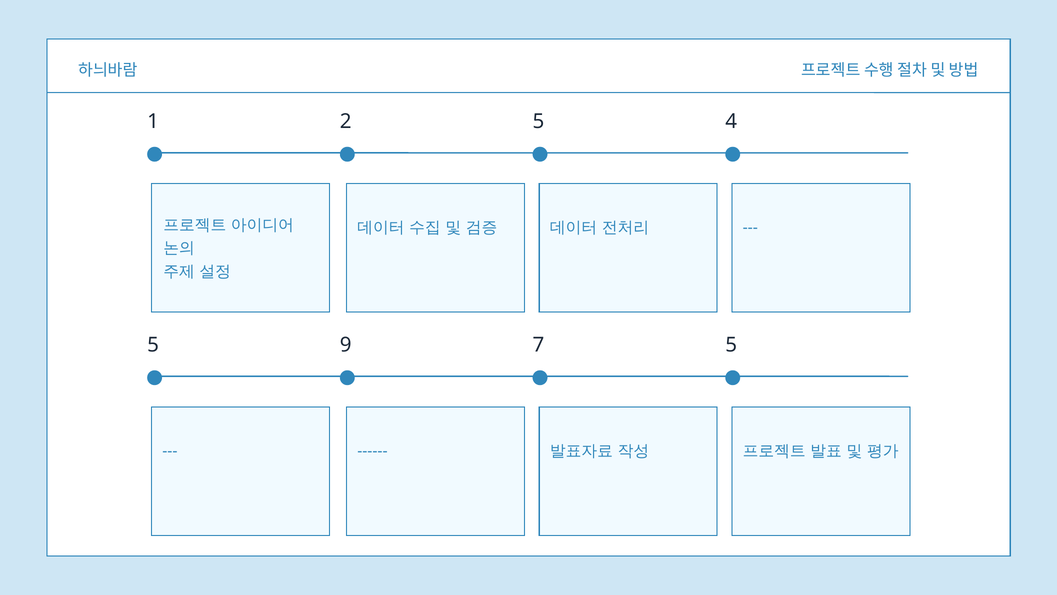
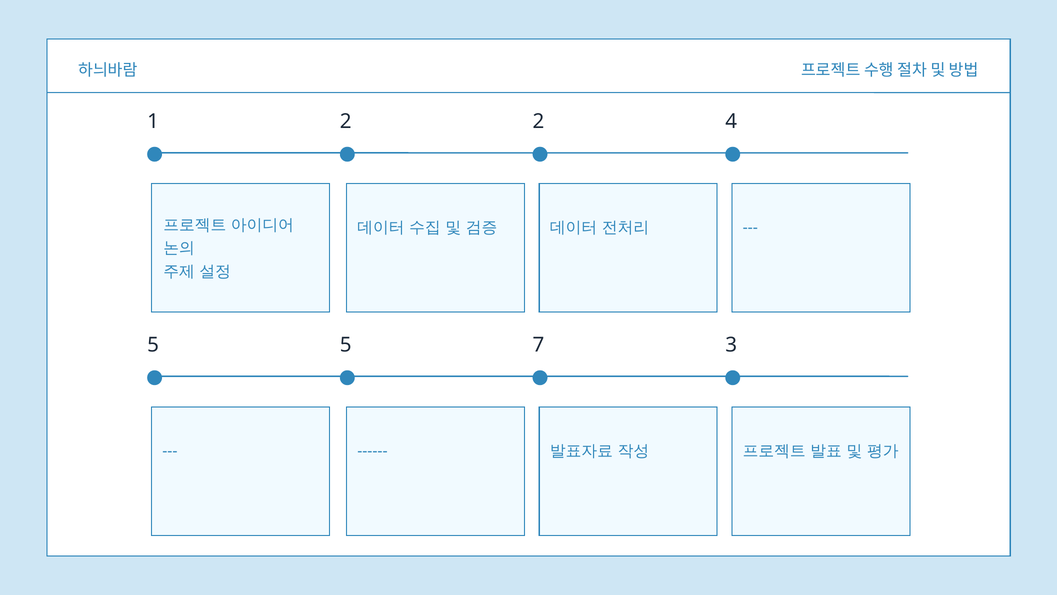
2 5: 5 -> 2
5 9: 9 -> 5
7 5: 5 -> 3
